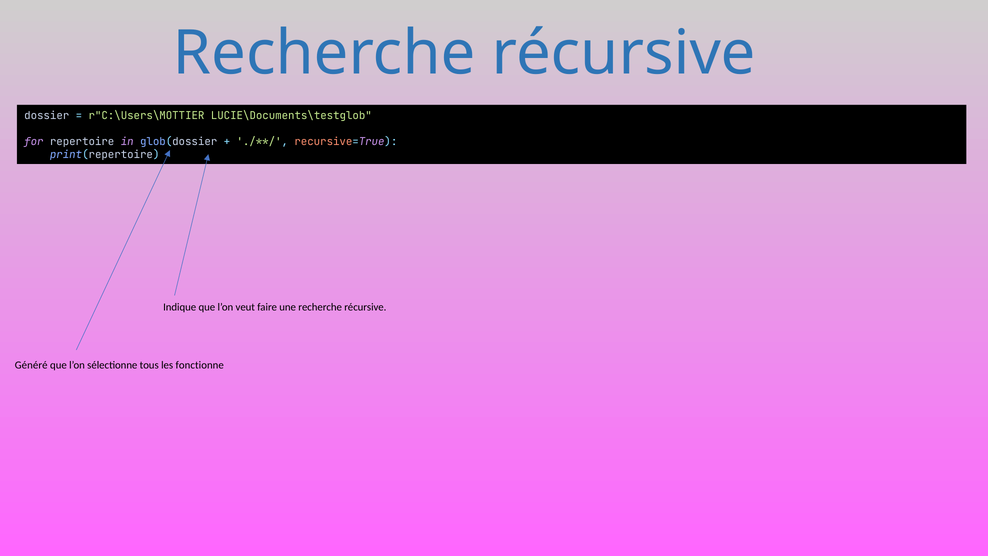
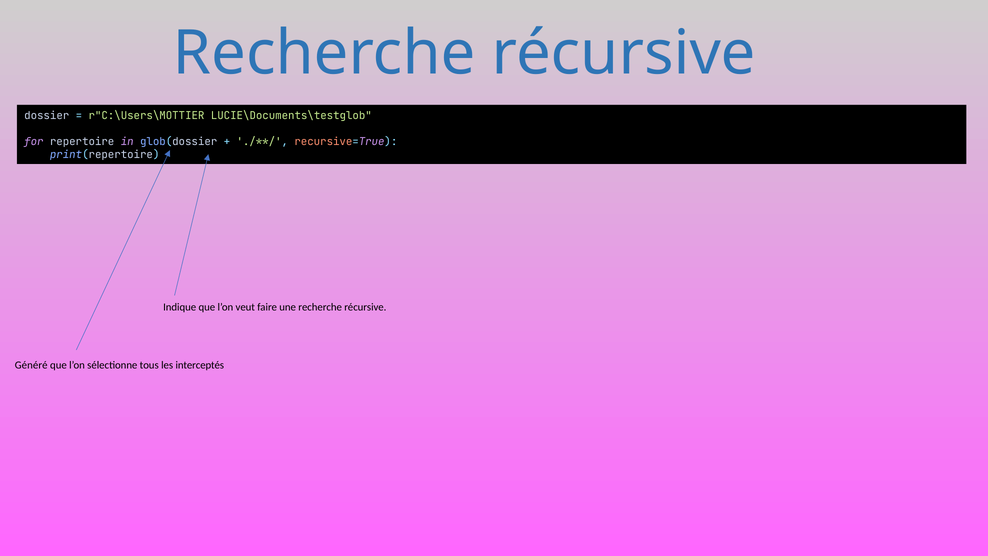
fonctionne: fonctionne -> interceptés
